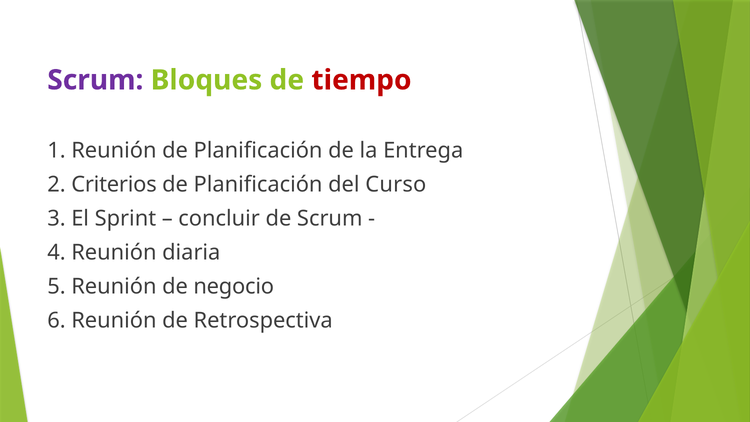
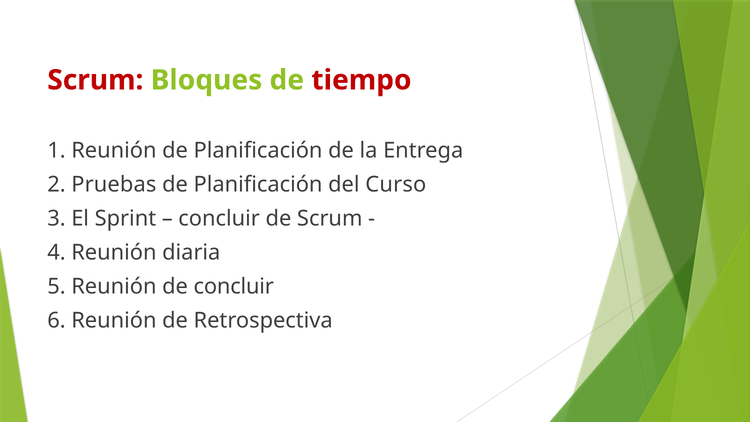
Scrum at (95, 80) colour: purple -> red
Criterios: Criterios -> Pruebas
de negocio: negocio -> concluir
